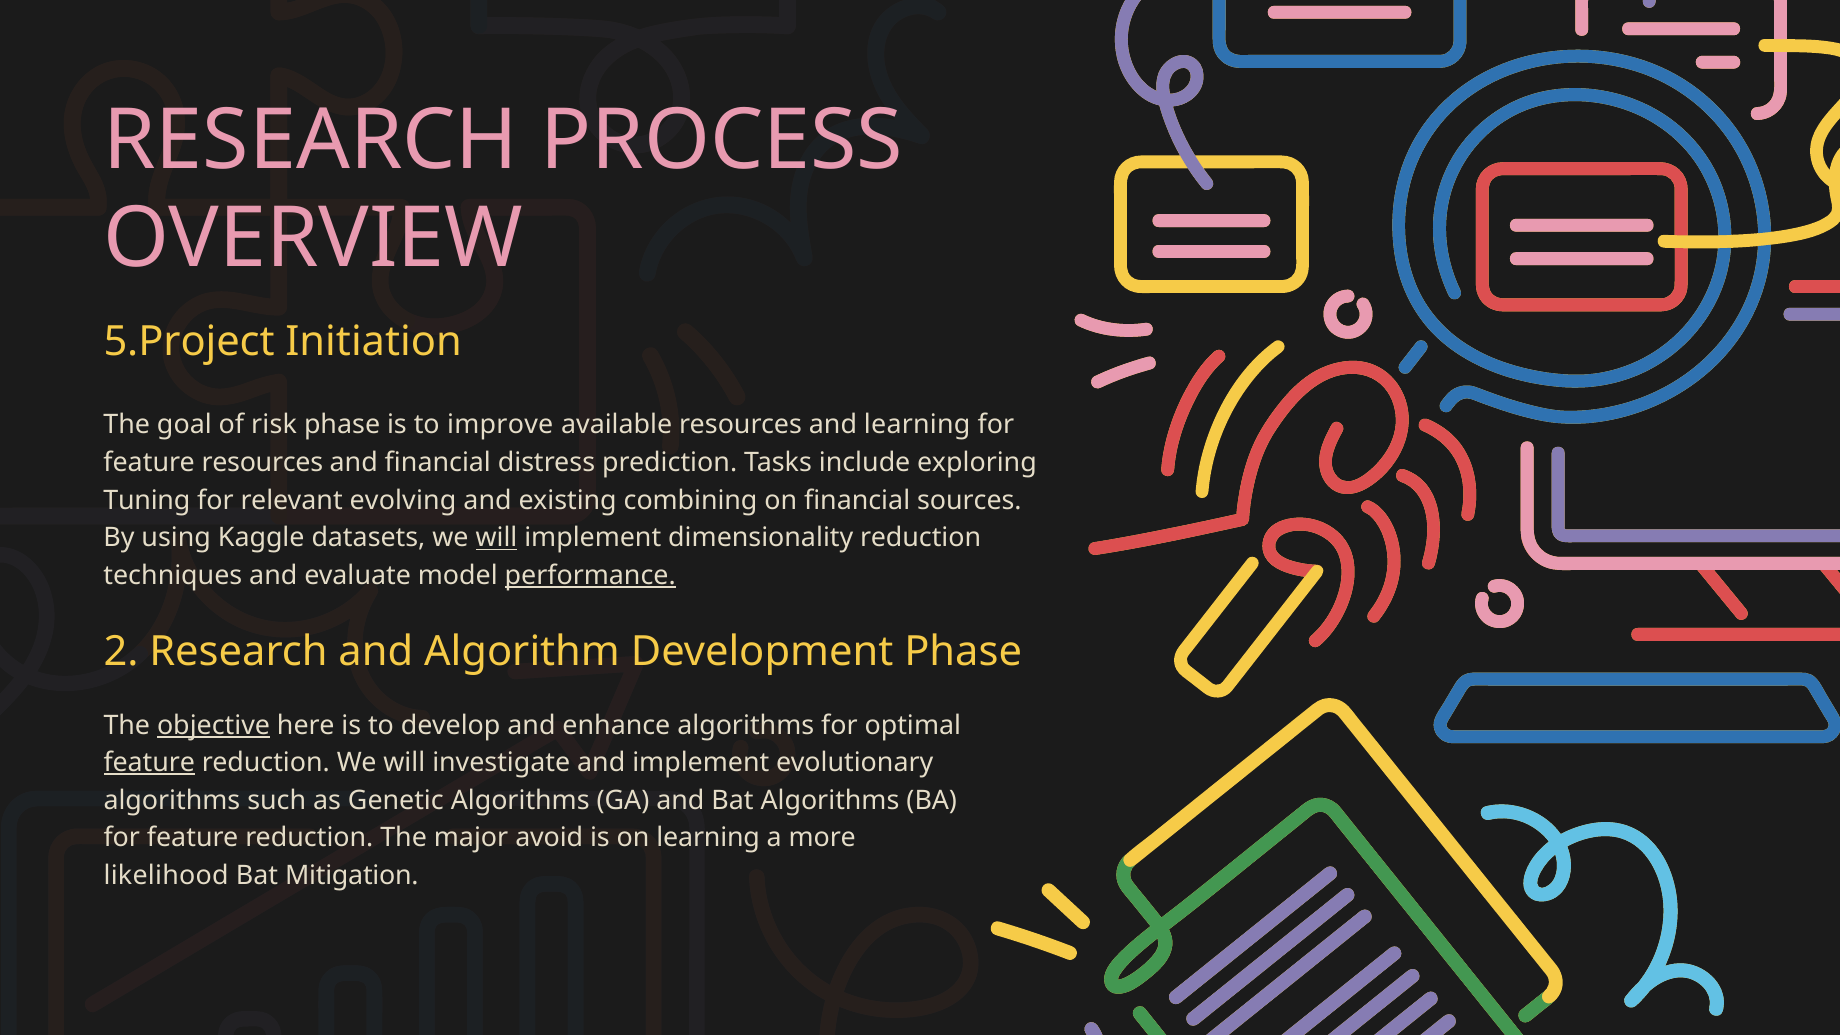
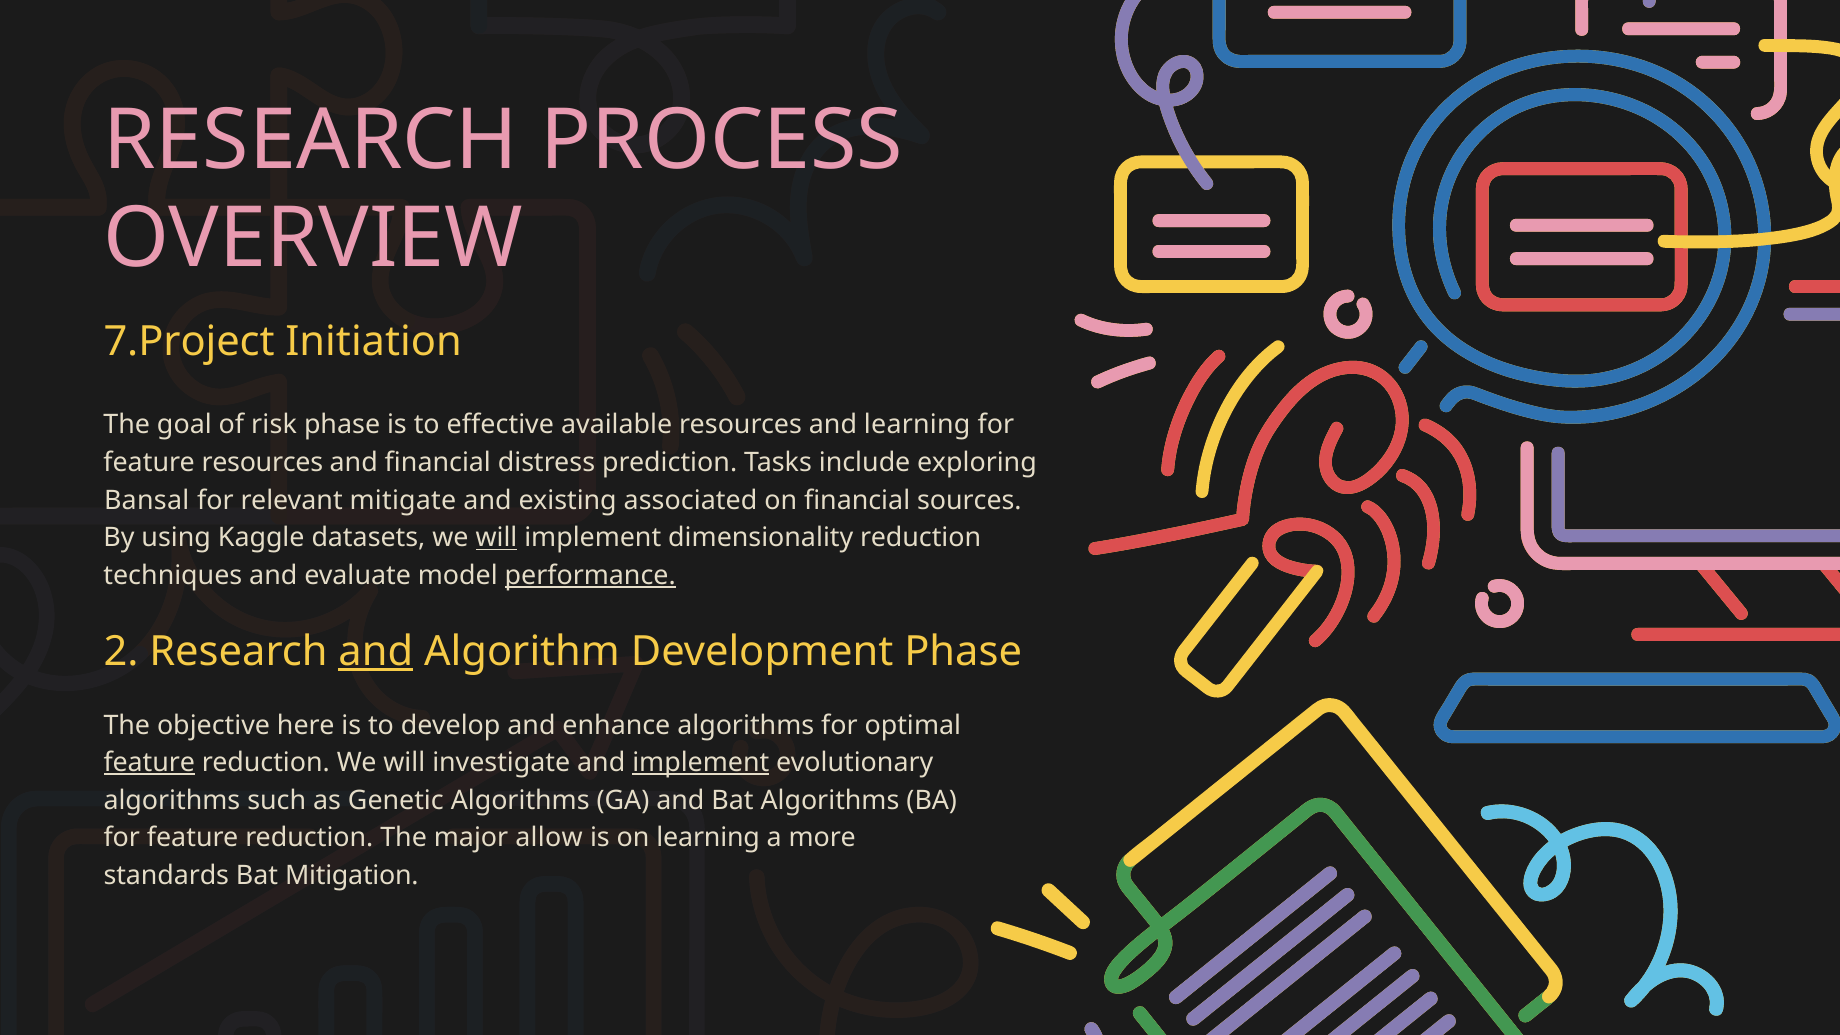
5.Project: 5.Project -> 7.Project
improve: improve -> effective
Tuning: Tuning -> Bansal
evolving: evolving -> mitigate
combining: combining -> associated
and at (376, 652) underline: none -> present
objective underline: present -> none
implement at (701, 763) underline: none -> present
avoid: avoid -> allow
likelihood: likelihood -> standards
